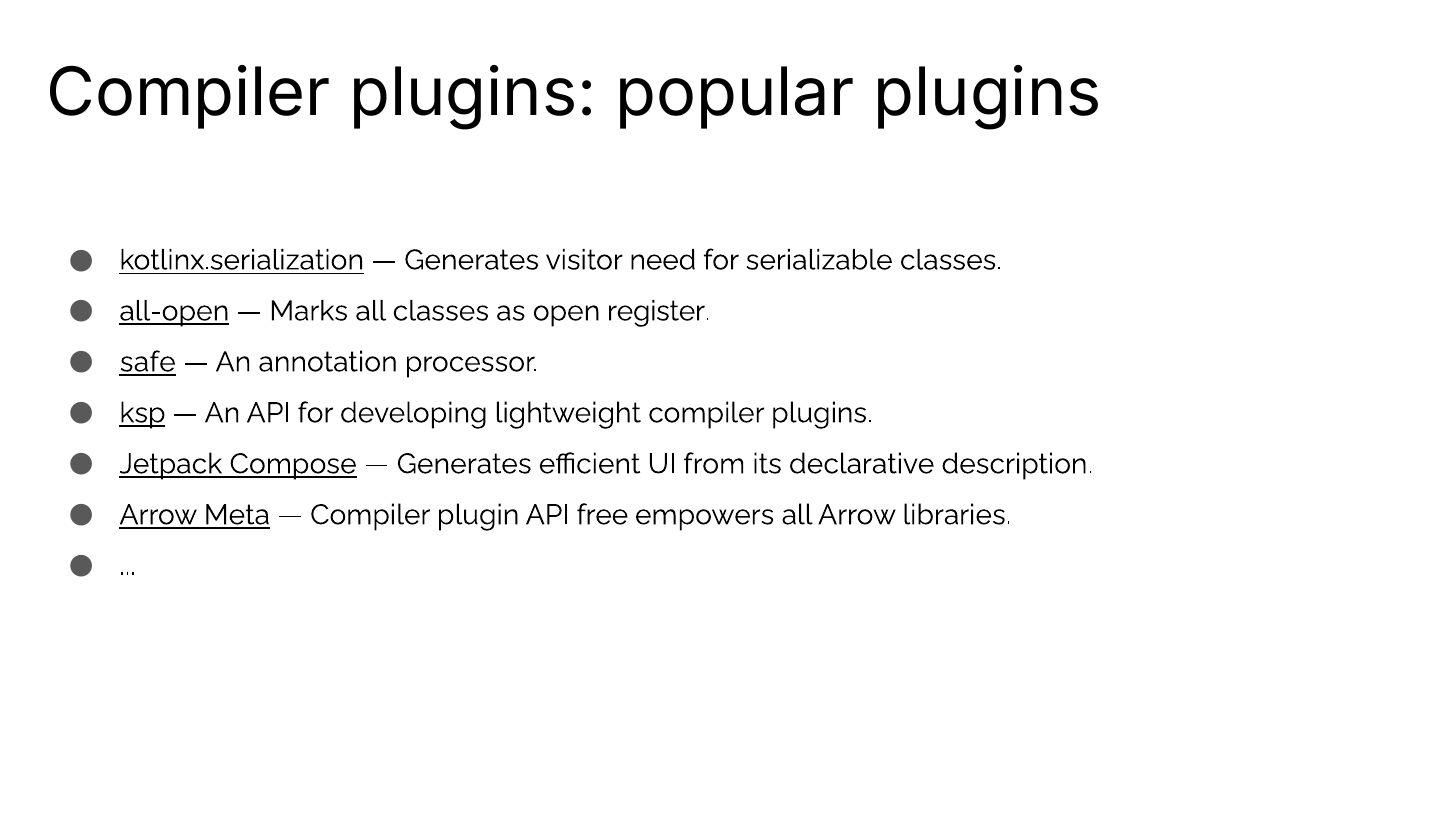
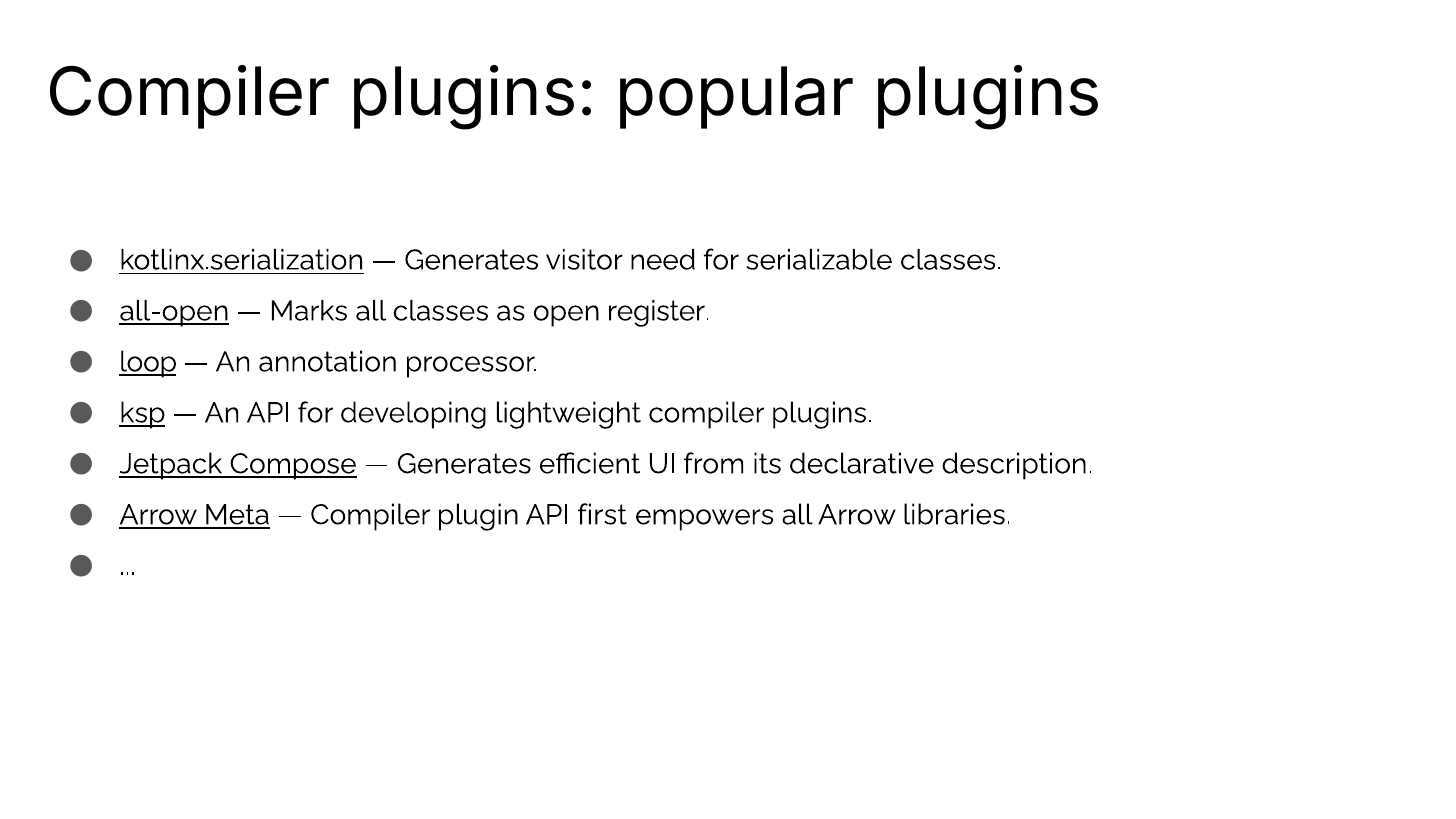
safe: safe -> loop
free: free -> first
